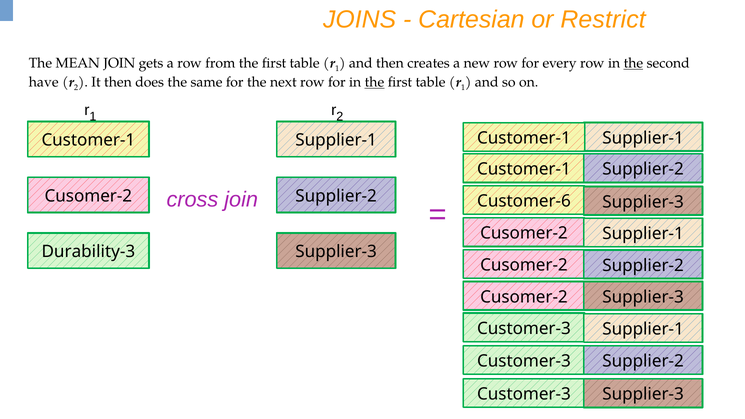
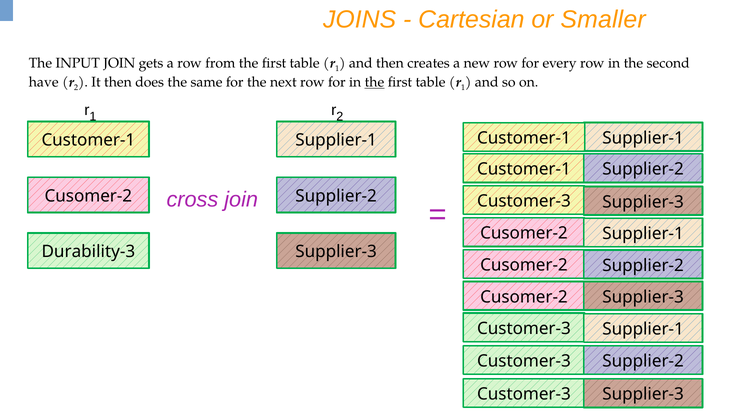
Restrict: Restrict -> Smaller
MEAN: MEAN -> INPUT
the at (633, 63) underline: present -> none
Customer-6 at (524, 201): Customer-6 -> Customer-3
